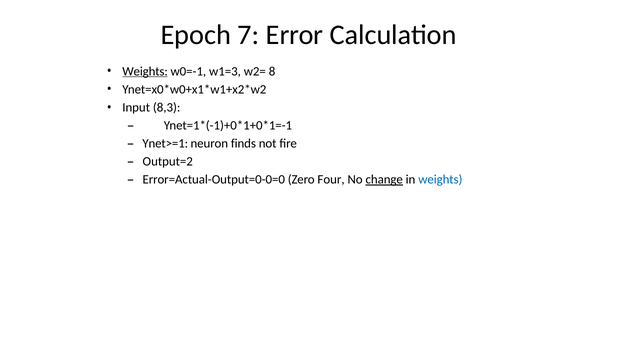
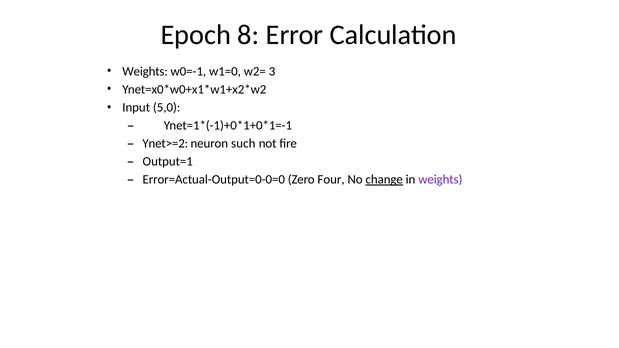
7: 7 -> 8
Weights at (145, 71) underline: present -> none
w1=3: w1=3 -> w1=0
8: 8 -> 3
8,3: 8,3 -> 5,0
Ynet>=1: Ynet>=1 -> Ynet>=2
finds: finds -> such
Output=2: Output=2 -> Output=1
weights at (440, 180) colour: blue -> purple
